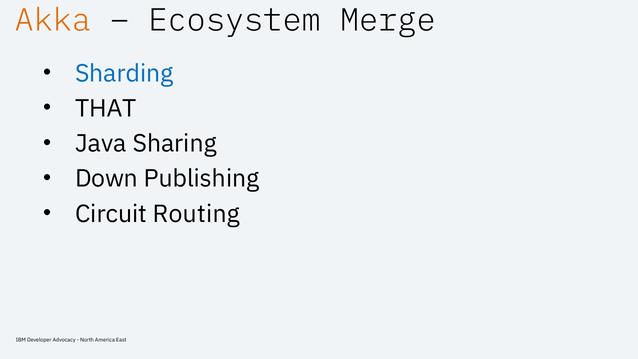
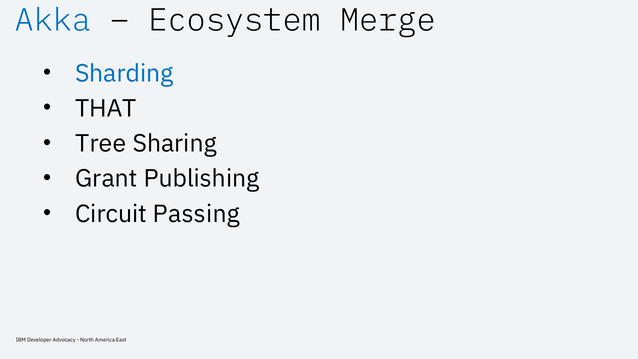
Akka colour: orange -> blue
Java: Java -> Tree
Down: Down -> Grant
Routing: Routing -> Passing
